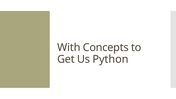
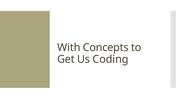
Python: Python -> Coding
